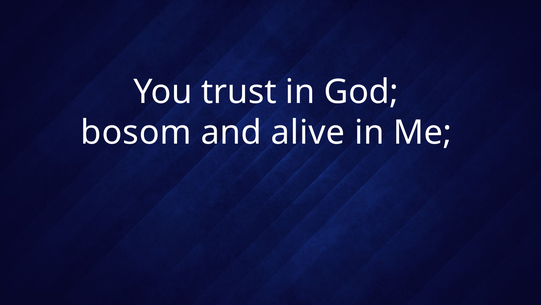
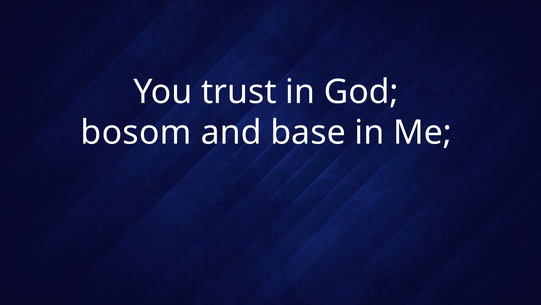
alive: alive -> base
